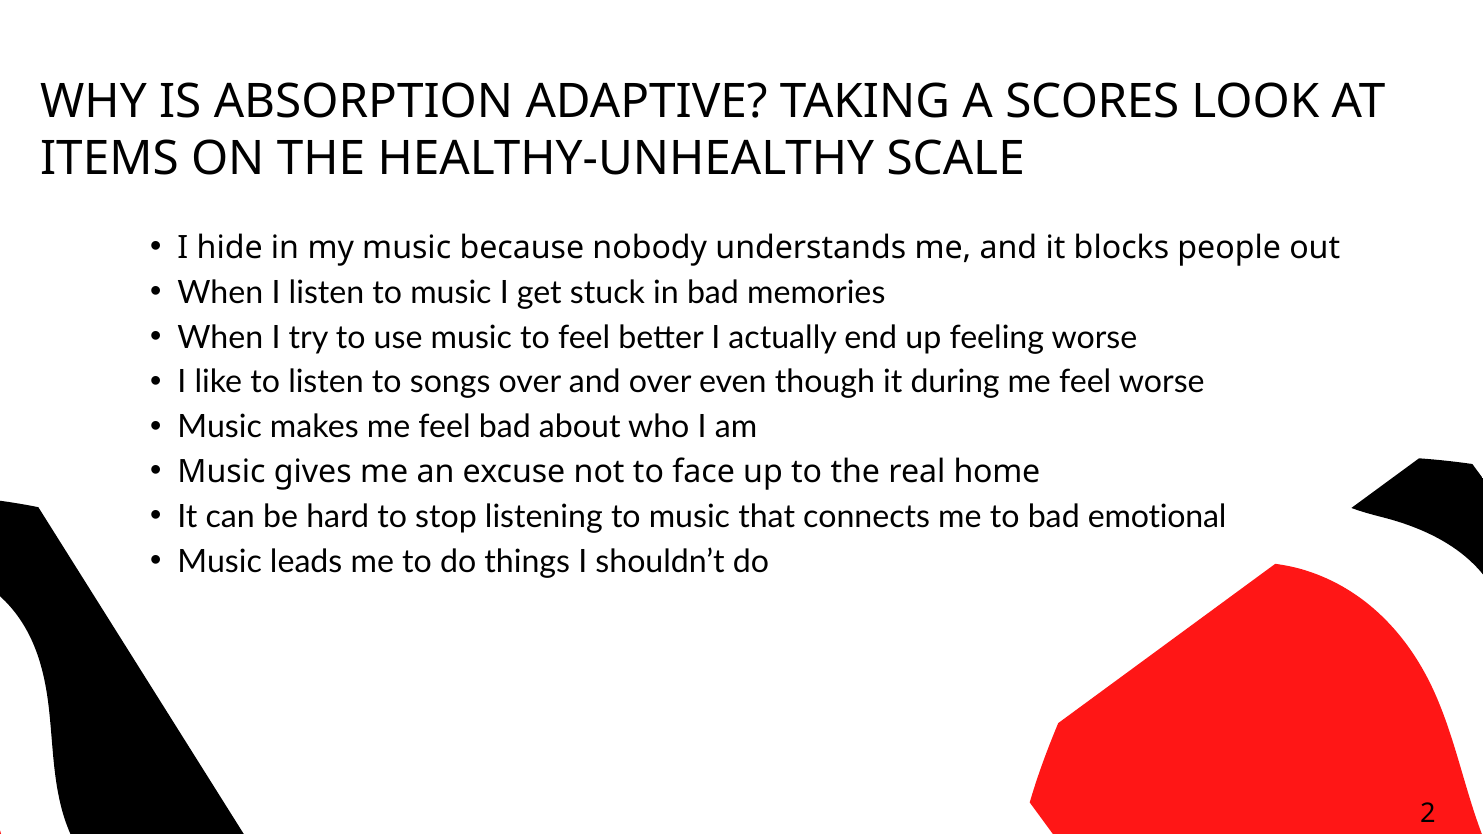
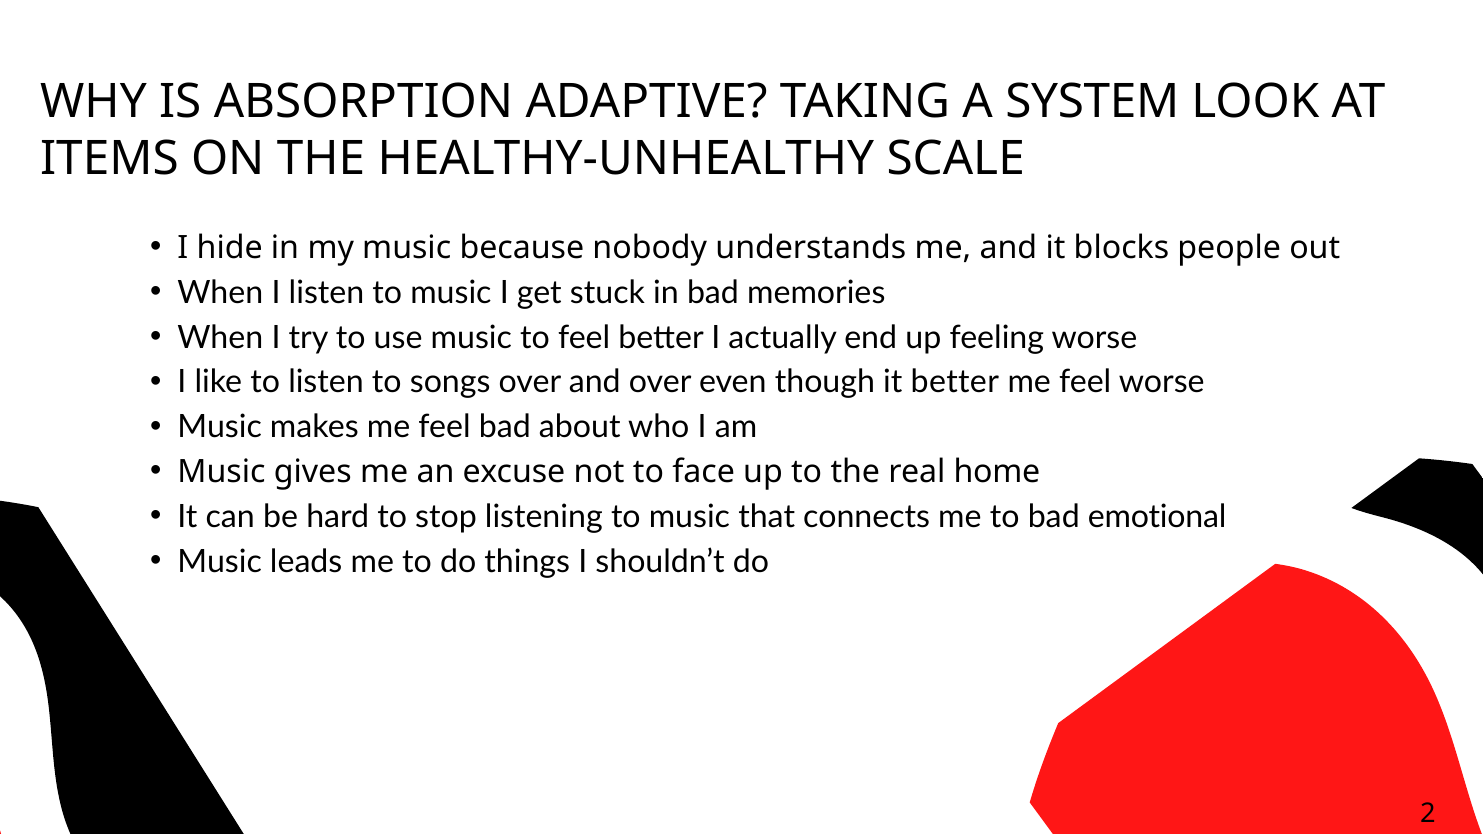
SCORES: SCORES -> SYSTEM
it during: during -> better
